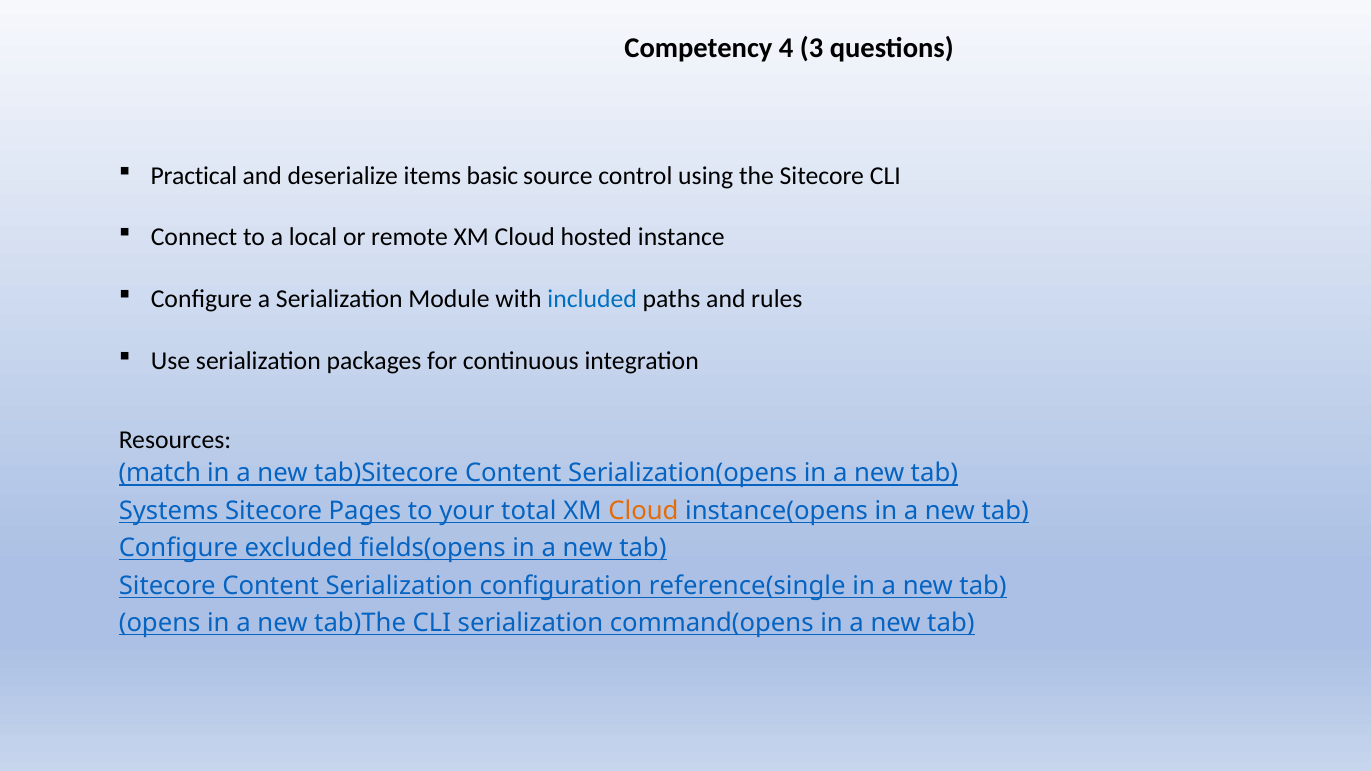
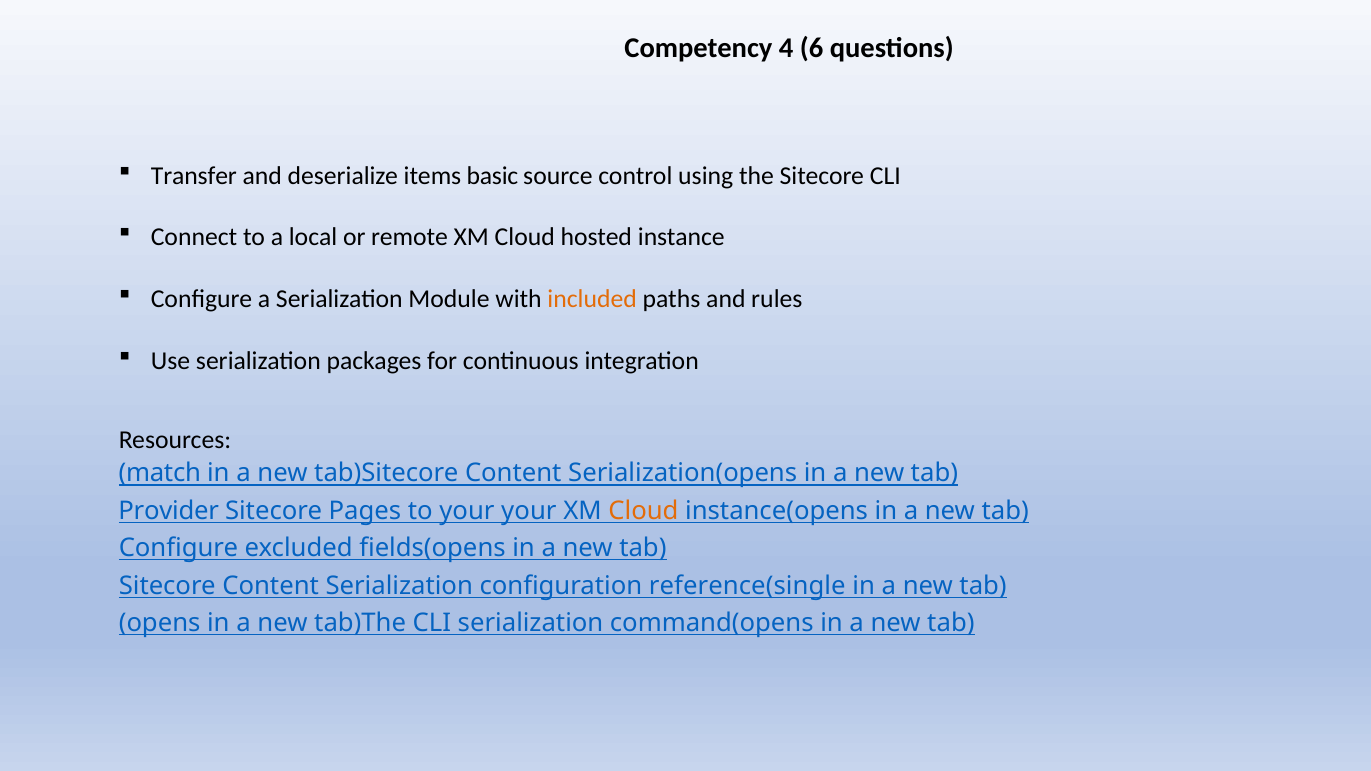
3: 3 -> 6
Practical: Practical -> Transfer
included colour: blue -> orange
Systems: Systems -> Provider
your total: total -> your
